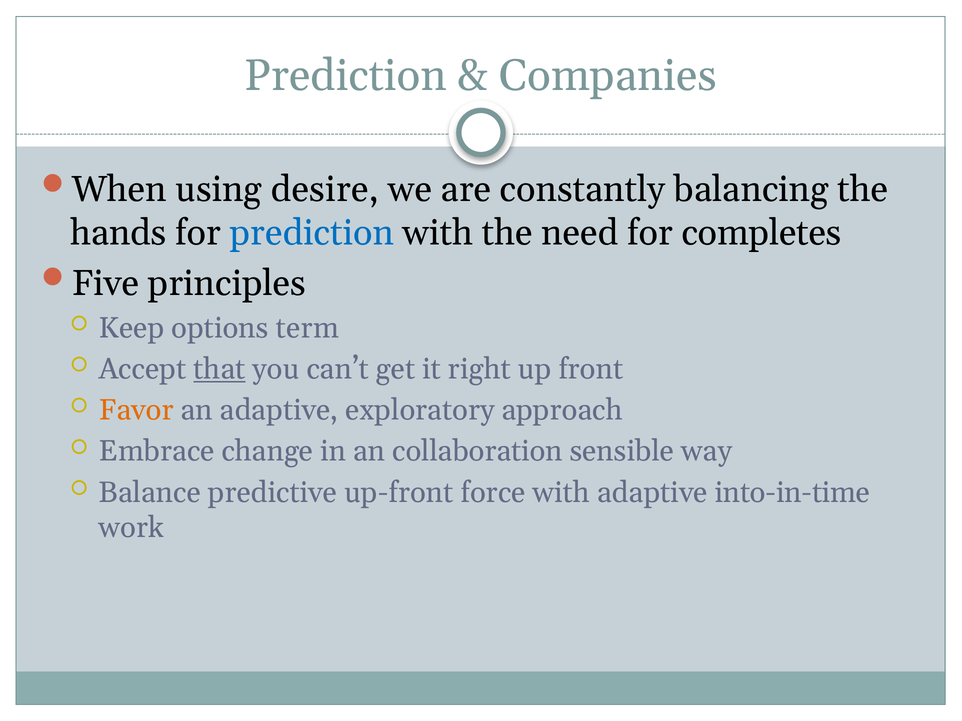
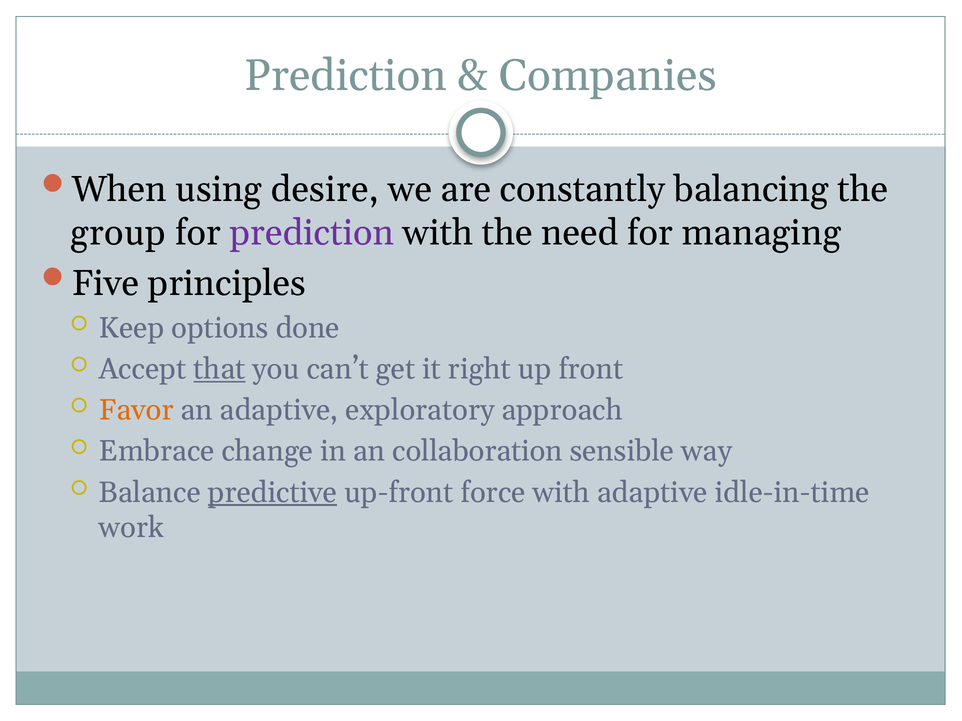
hands: hands -> group
prediction at (312, 233) colour: blue -> purple
completes: completes -> managing
term: term -> done
predictive underline: none -> present
into-in-time: into-in-time -> idle-in-time
